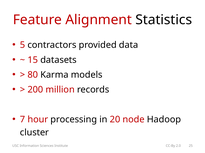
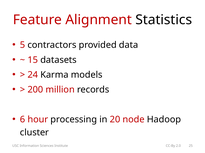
80: 80 -> 24
7: 7 -> 6
